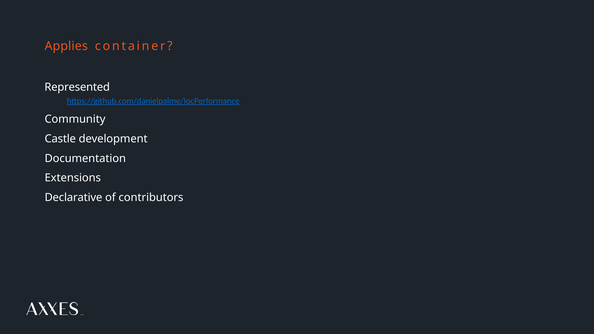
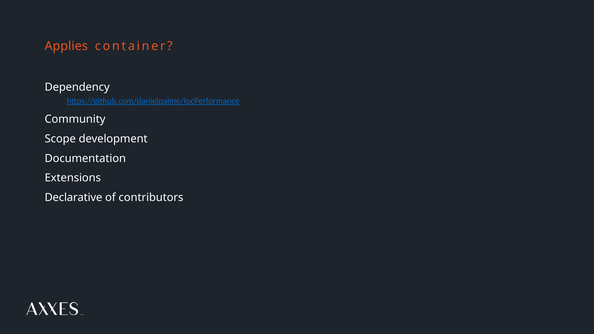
Represented: Represented -> Dependency
Castle: Castle -> Scope
